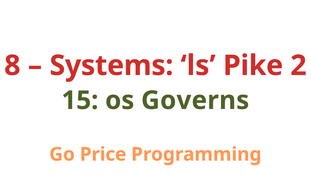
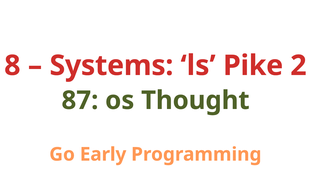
15: 15 -> 87
Governs: Governs -> Thought
Price: Price -> Early
